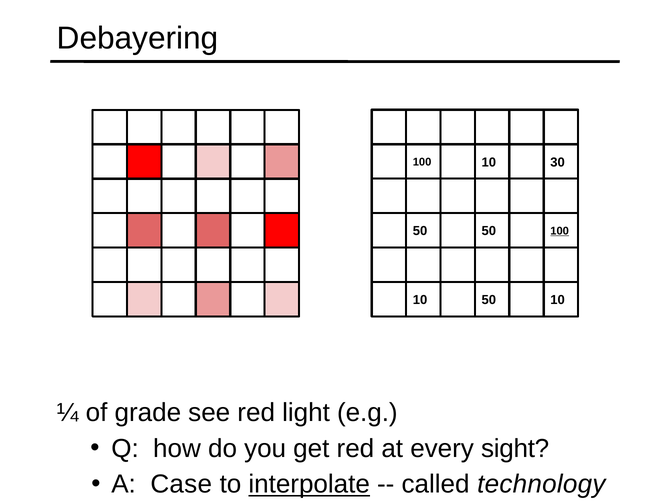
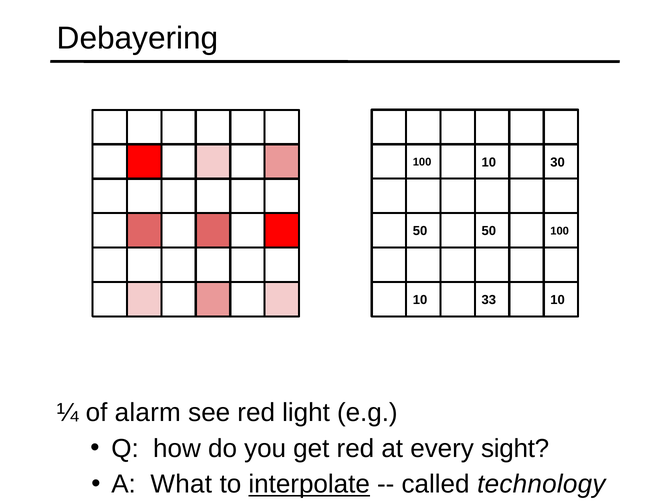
100 at (560, 231) underline: present -> none
10 50: 50 -> 33
grade: grade -> alarm
Case: Case -> What
